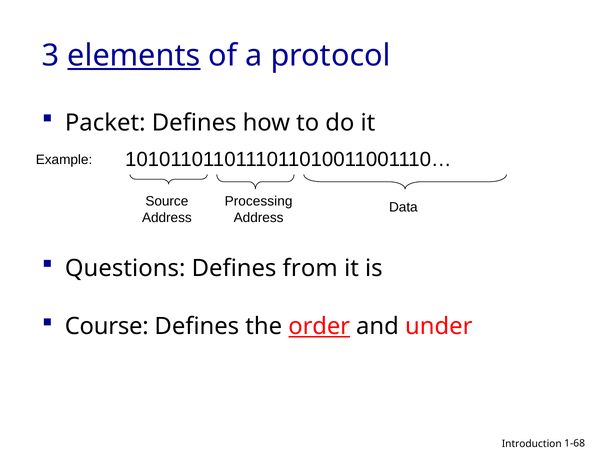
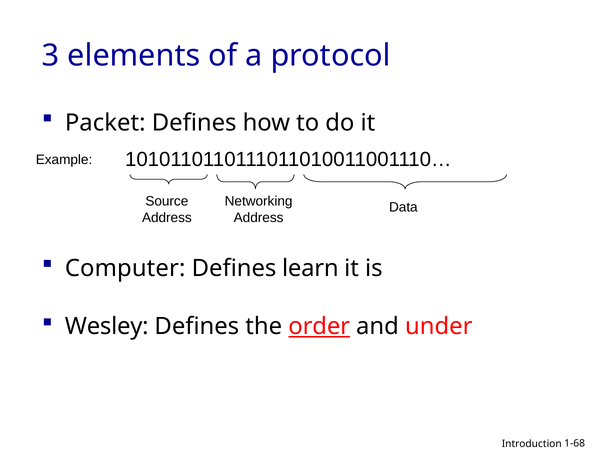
elements underline: present -> none
Processing: Processing -> Networking
Questions: Questions -> Computer
from: from -> learn
Course: Course -> Wesley
